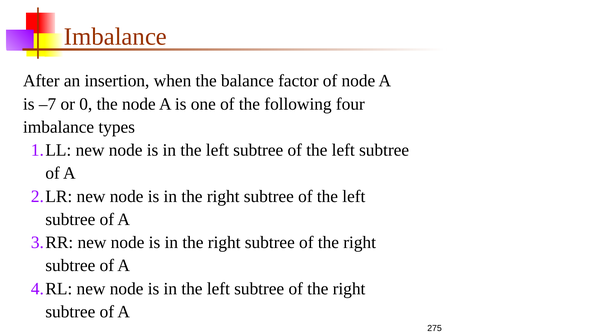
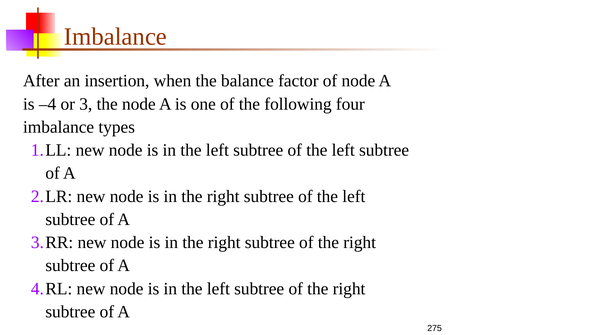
–7: –7 -> –4
0: 0 -> 3
